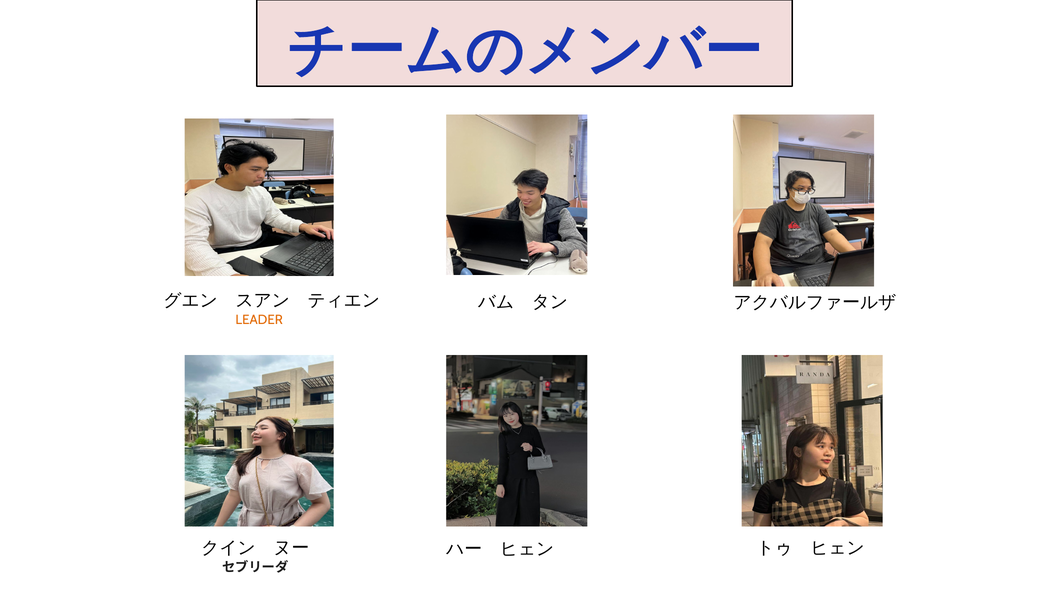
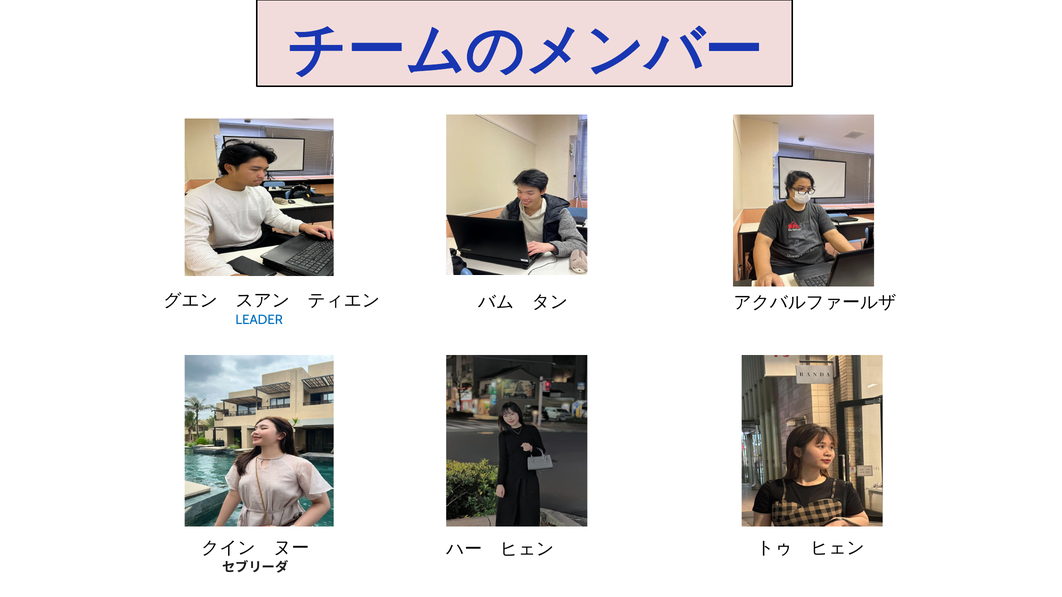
LEADER colour: orange -> blue
